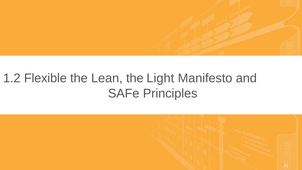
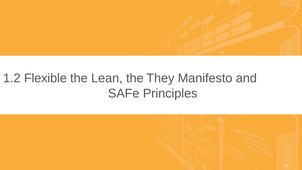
Light: Light -> They
